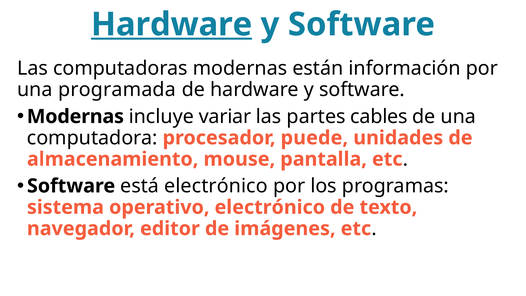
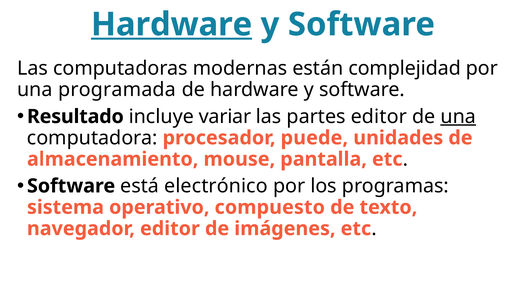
información: información -> complejidad
Modernas at (75, 116): Modernas -> Resultado
partes cables: cables -> editor
una at (458, 116) underline: none -> present
operativo electrónico: electrónico -> compuesto
